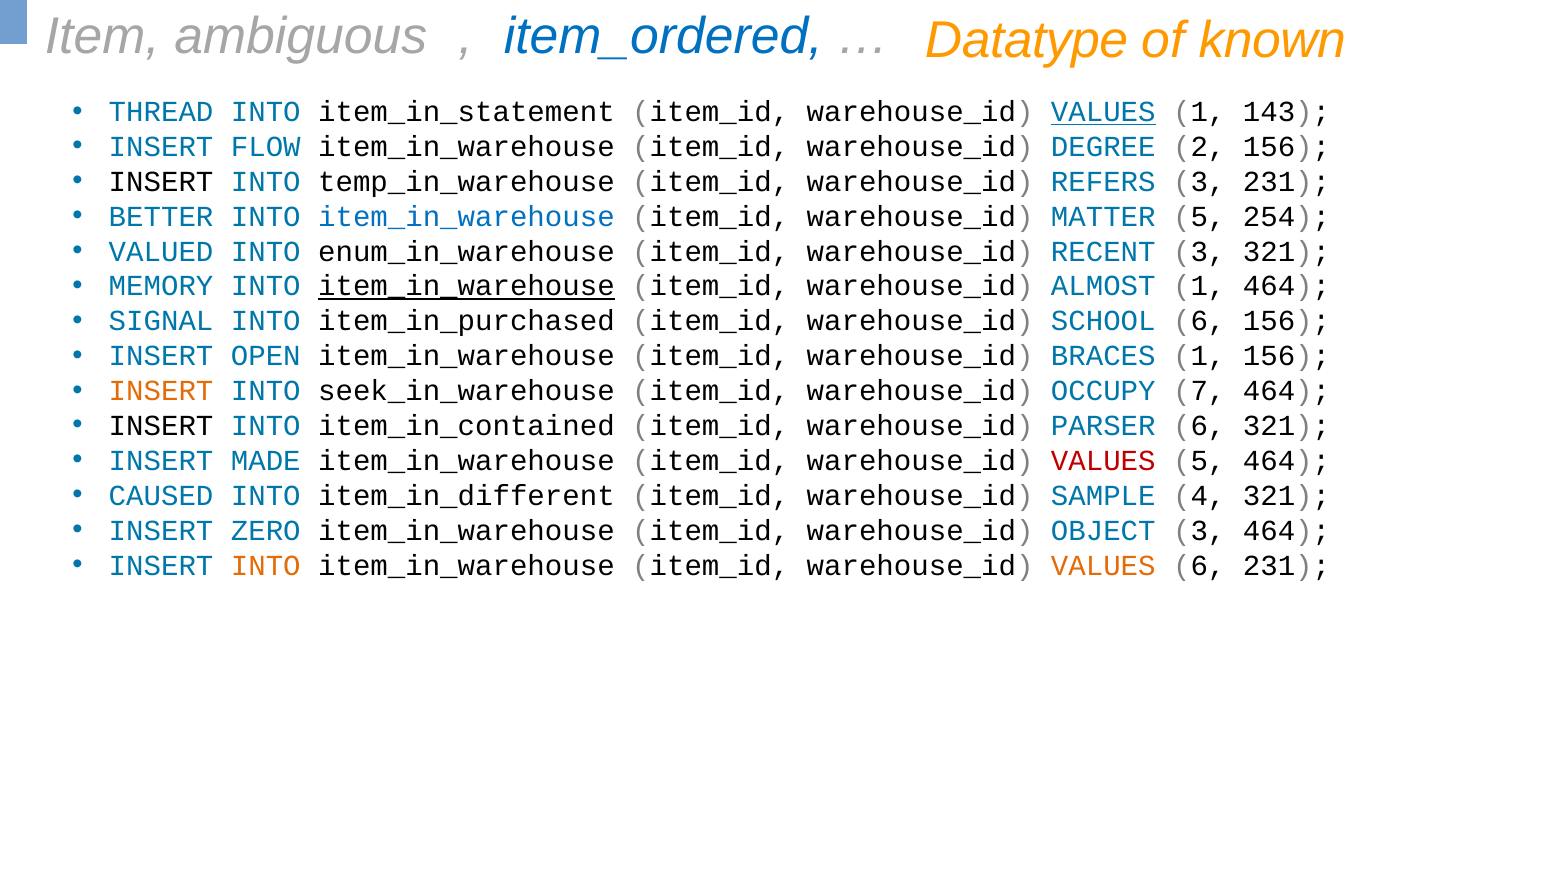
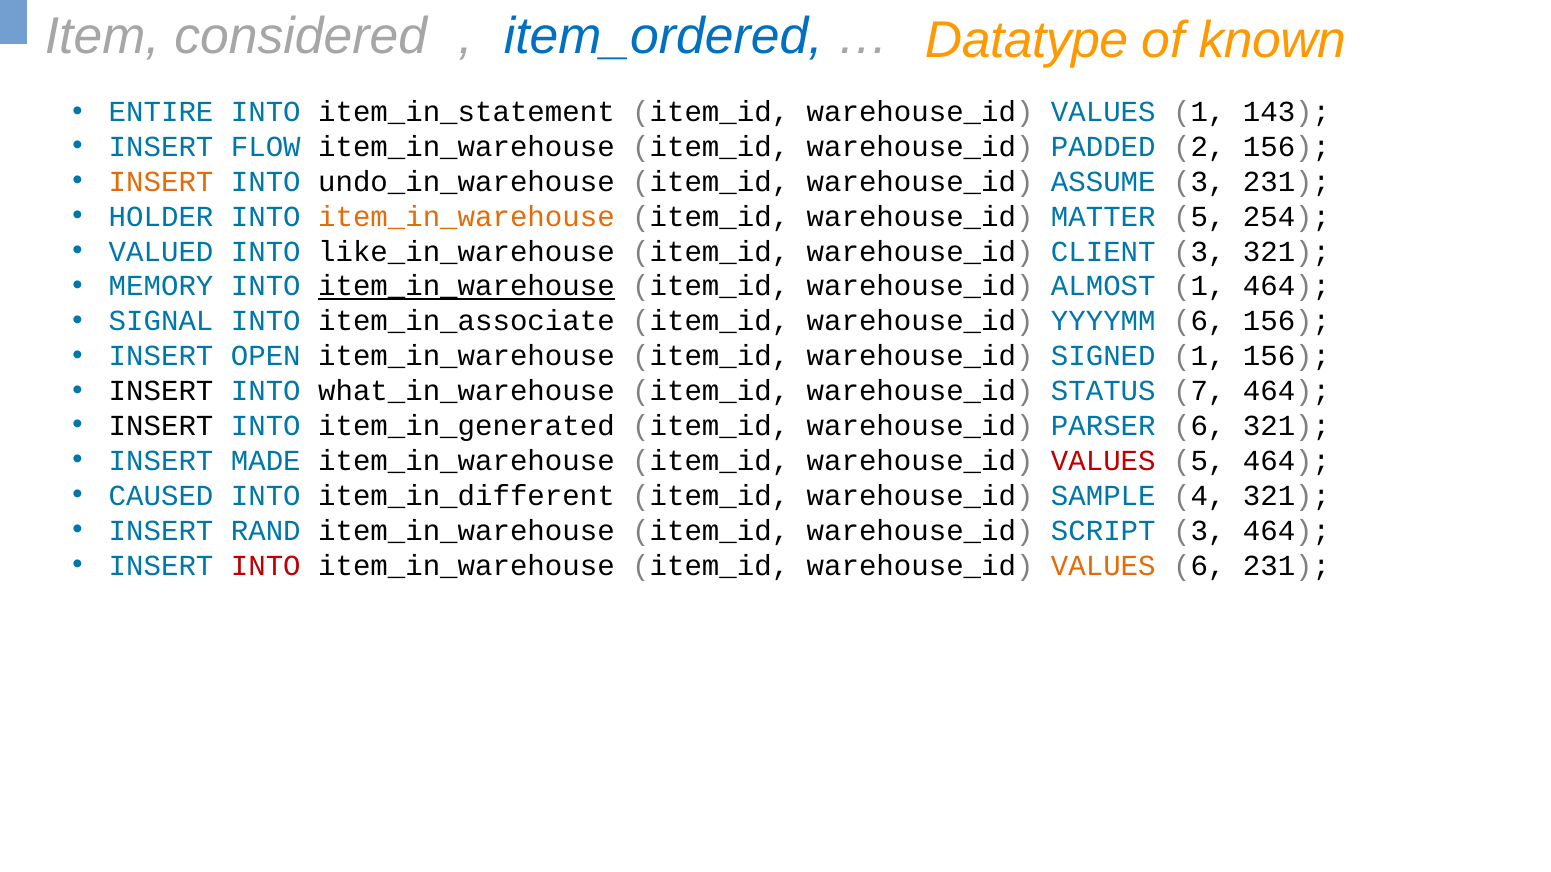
ambiguous: ambiguous -> considered
THREAD: THREAD -> ENTIRE
VALUES at (1103, 112) underline: present -> none
DEGREE: DEGREE -> PADDED
INSERT at (161, 182) colour: black -> orange
temp_in_warehouse: temp_in_warehouse -> undo_in_warehouse
REFERS: REFERS -> ASSUME
BETTER: BETTER -> HOLDER
item_in_warehouse at (466, 217) colour: blue -> orange
enum_in_warehouse: enum_in_warehouse -> like_in_warehouse
RECENT: RECENT -> CLIENT
item_in_purchased: item_in_purchased -> item_in_associate
SCHOOL: SCHOOL -> YYYYMM
BRACES: BRACES -> SIGNED
INSERT at (161, 391) colour: orange -> black
seek_in_warehouse: seek_in_warehouse -> what_in_warehouse
OCCUPY: OCCUPY -> STATUS
item_in_contained: item_in_contained -> item_in_generated
ZERO: ZERO -> RAND
OBJECT: OBJECT -> SCRIPT
INTO at (266, 566) colour: orange -> red
